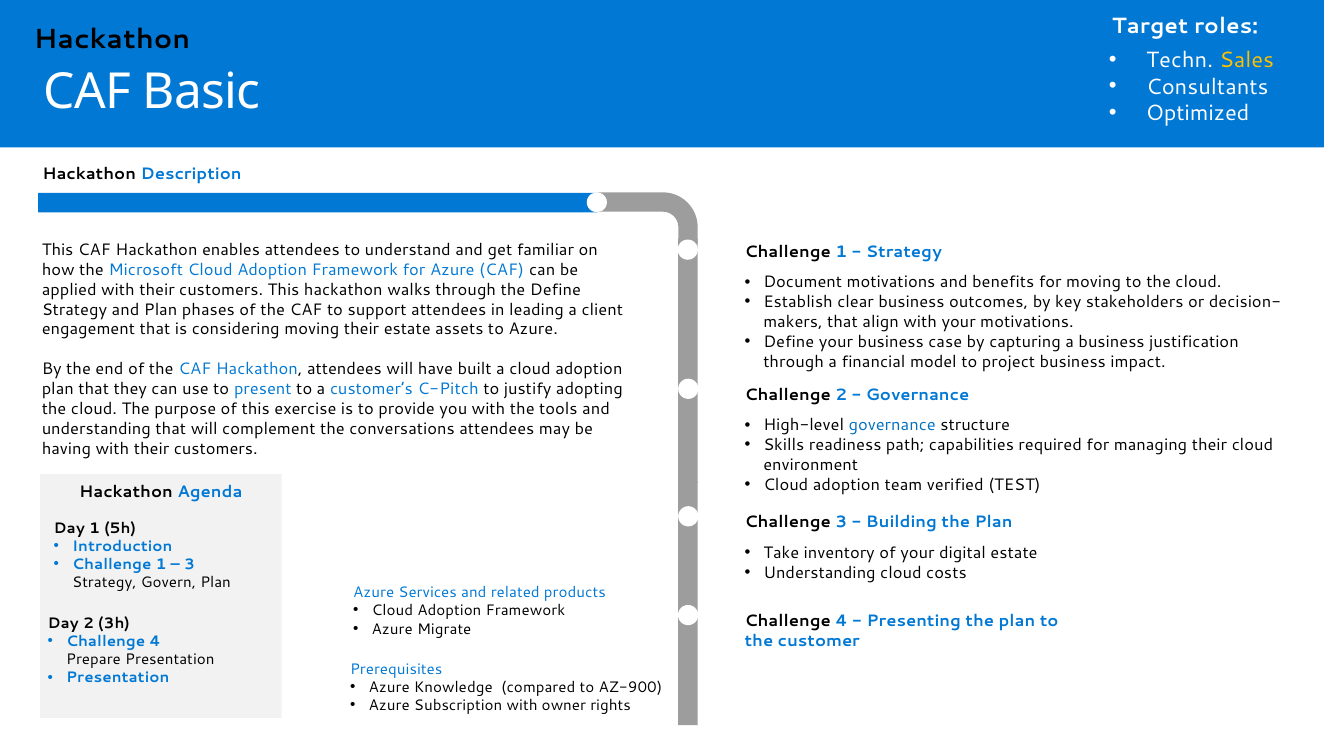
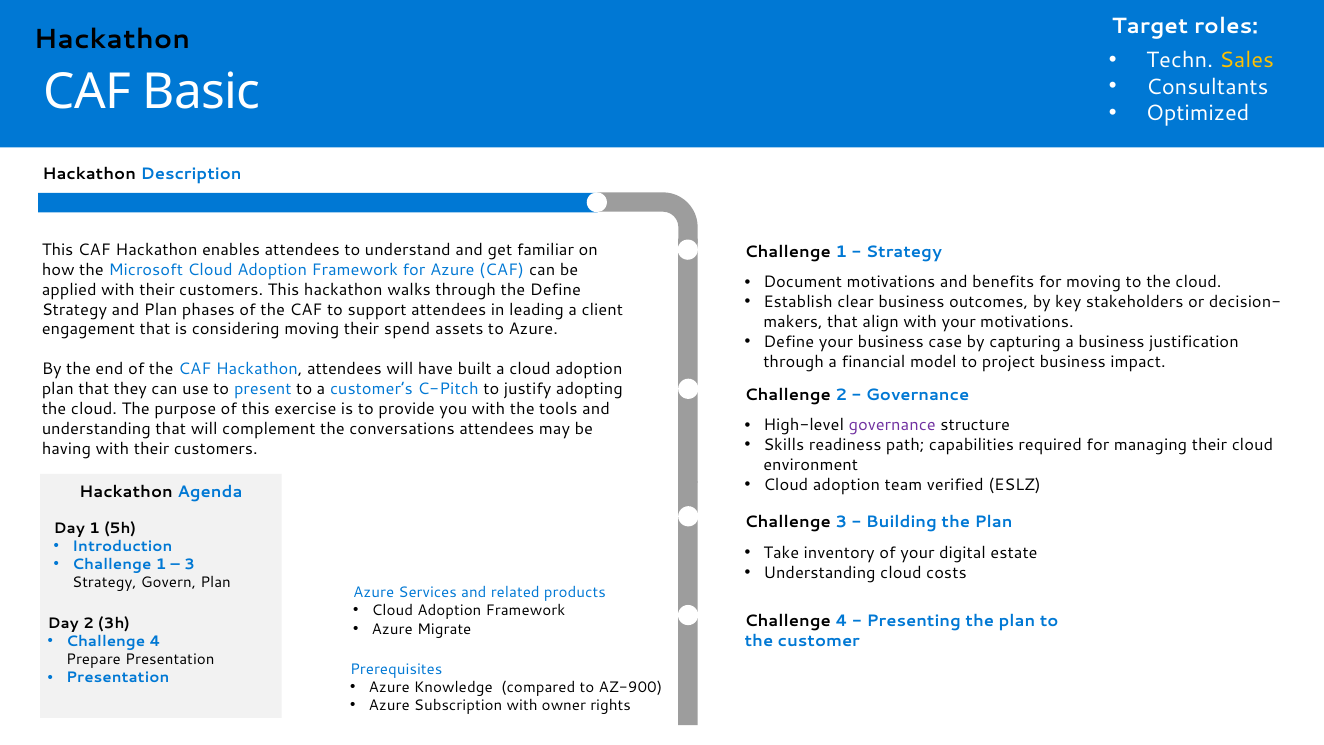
their estate: estate -> spend
governance at (892, 425) colour: blue -> purple
TEST: TEST -> ESLZ
